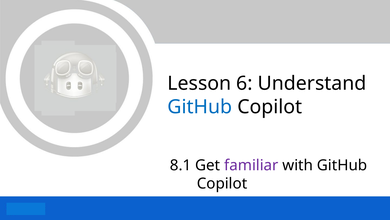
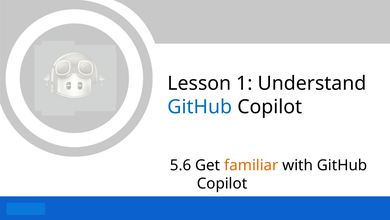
6: 6 -> 1
8.1: 8.1 -> 5.6
familiar colour: purple -> orange
